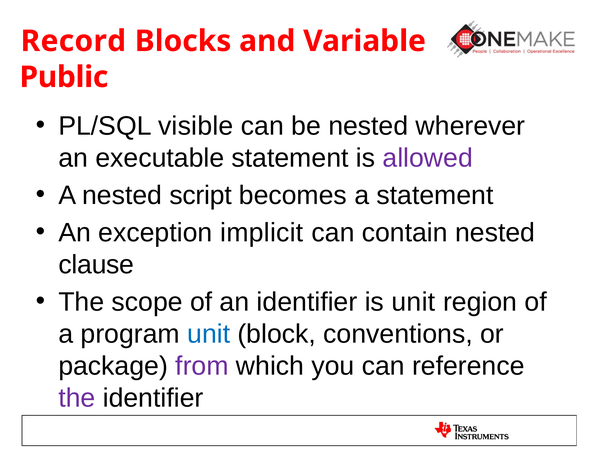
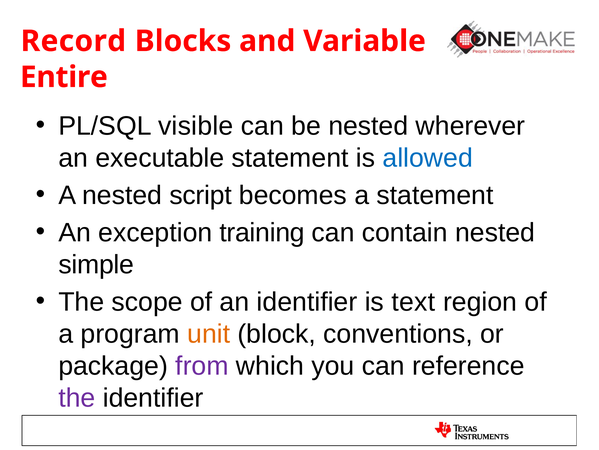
Public: Public -> Entire
allowed colour: purple -> blue
implicit: implicit -> training
clause: clause -> simple
is unit: unit -> text
unit at (209, 333) colour: blue -> orange
